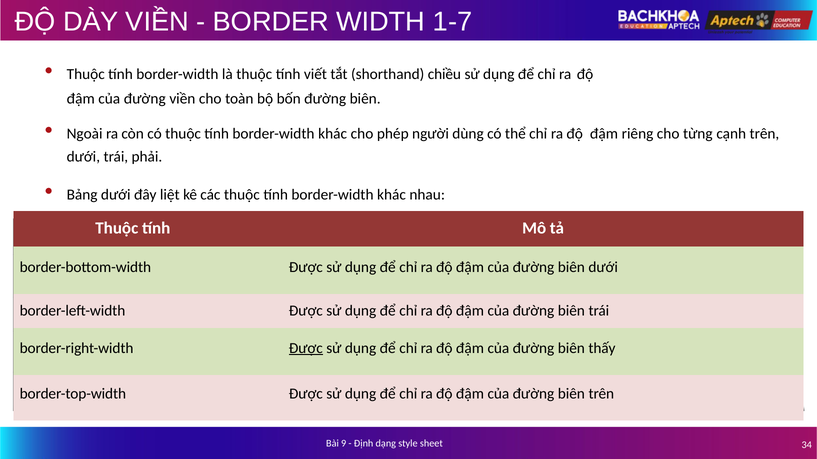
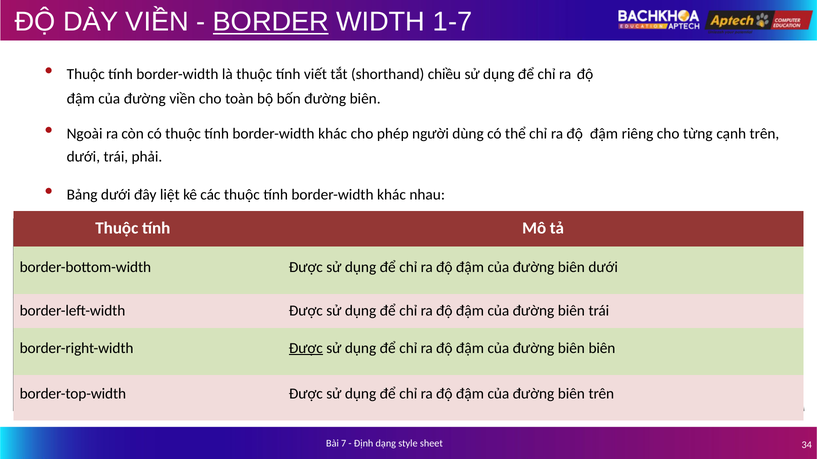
BORDER underline: none -> present
biên thấy: thấy -> biên
9: 9 -> 7
